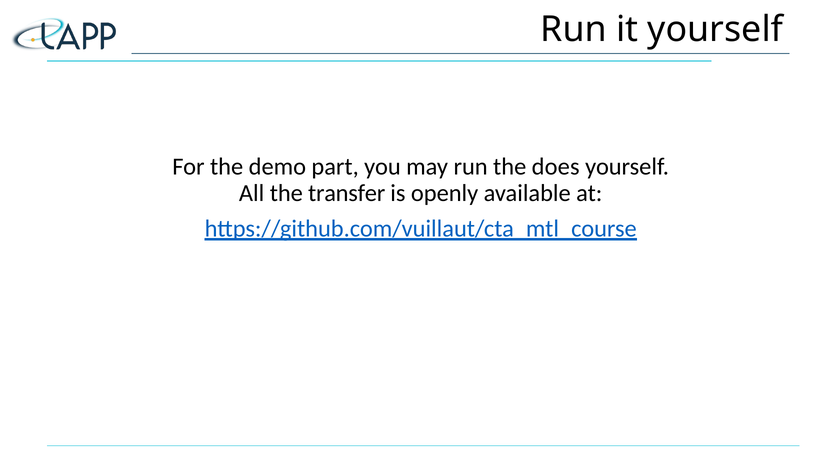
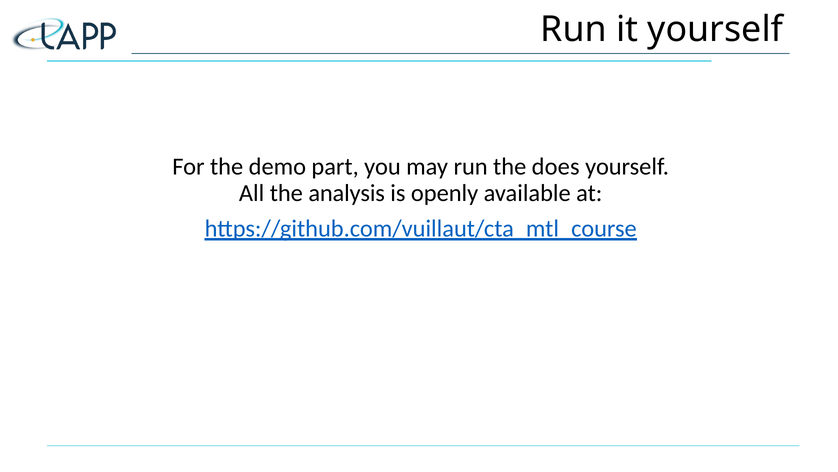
transfer: transfer -> analysis
